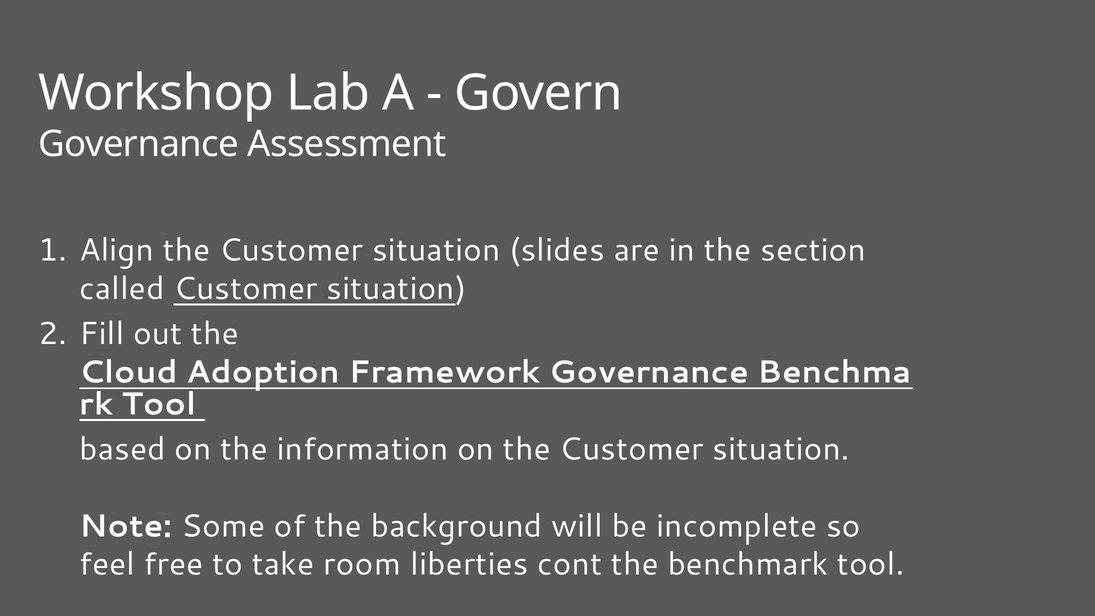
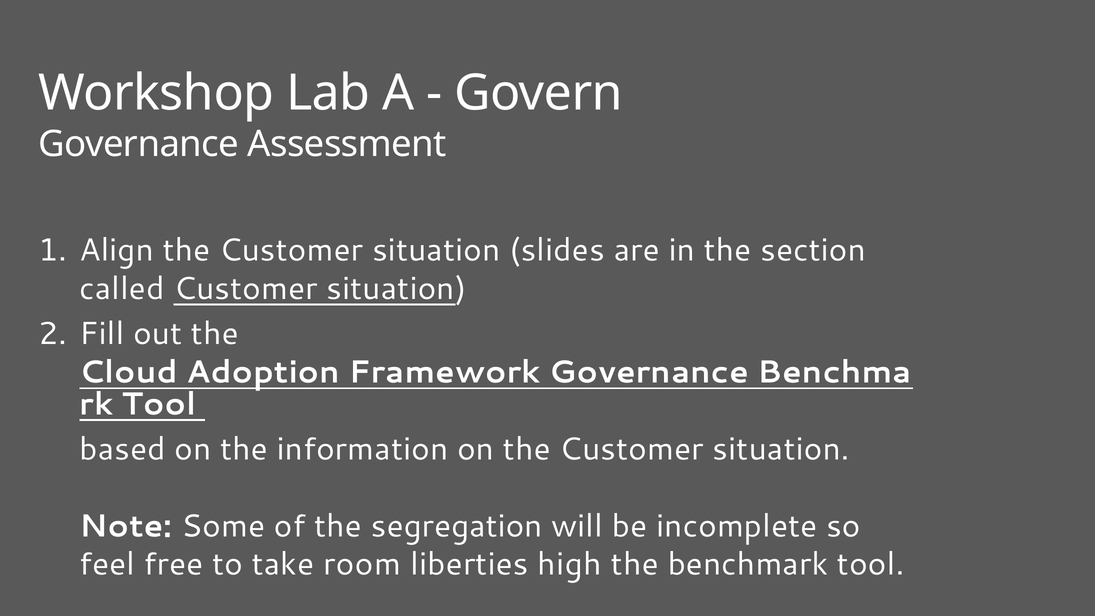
background: background -> segregation
cont: cont -> high
